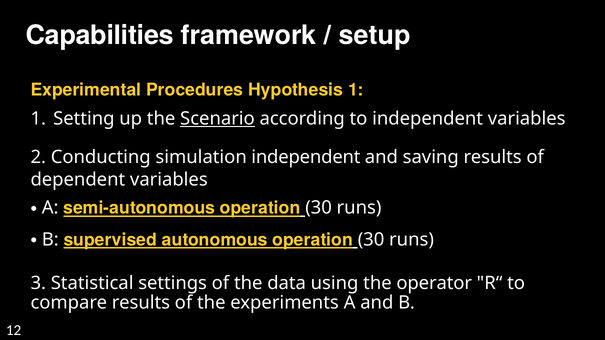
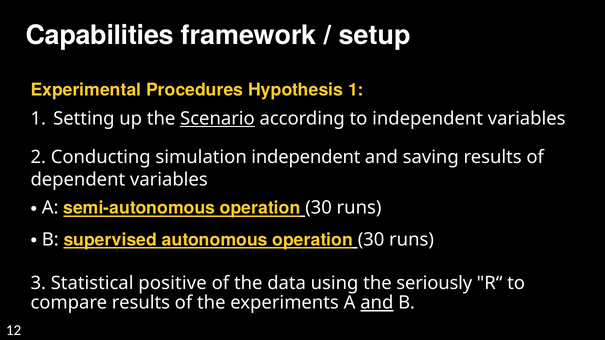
settings: settings -> positive
operator: operator -> seriously
and at (377, 303) underline: none -> present
